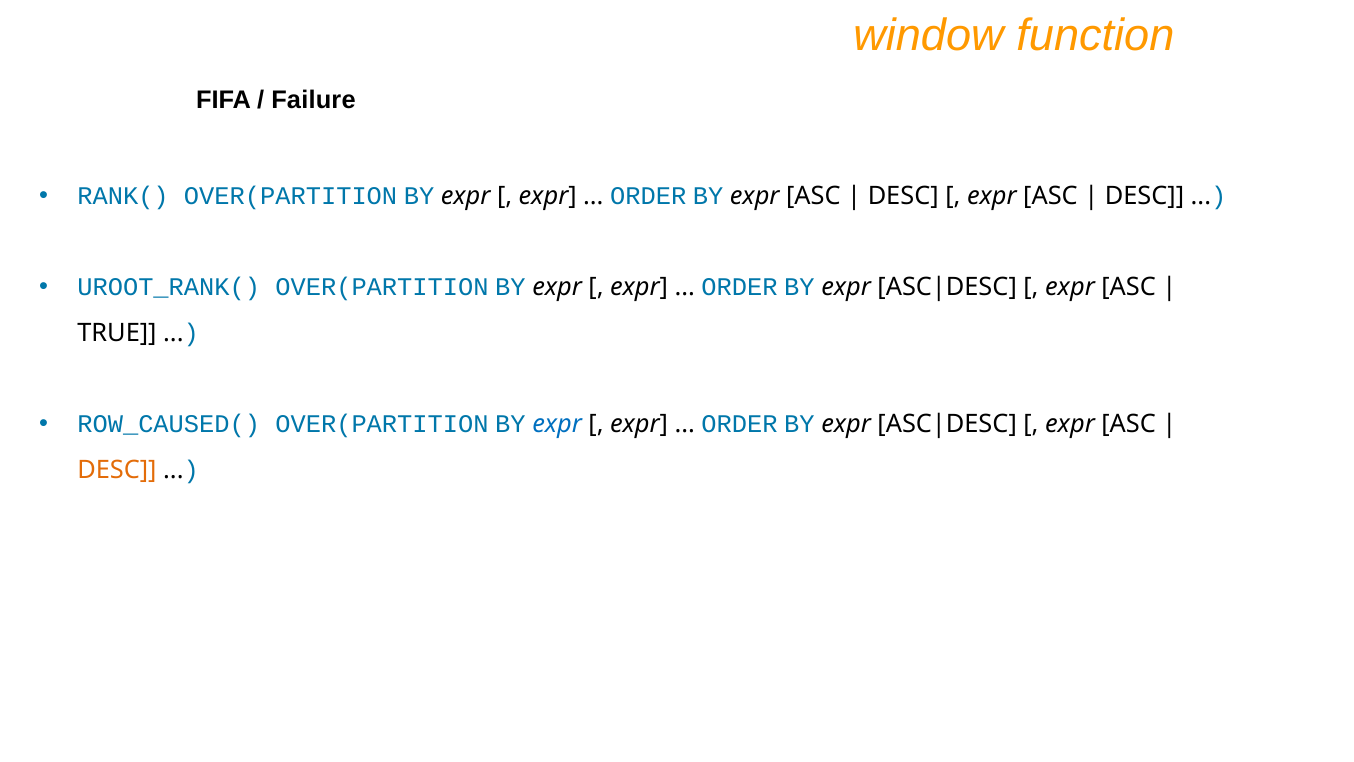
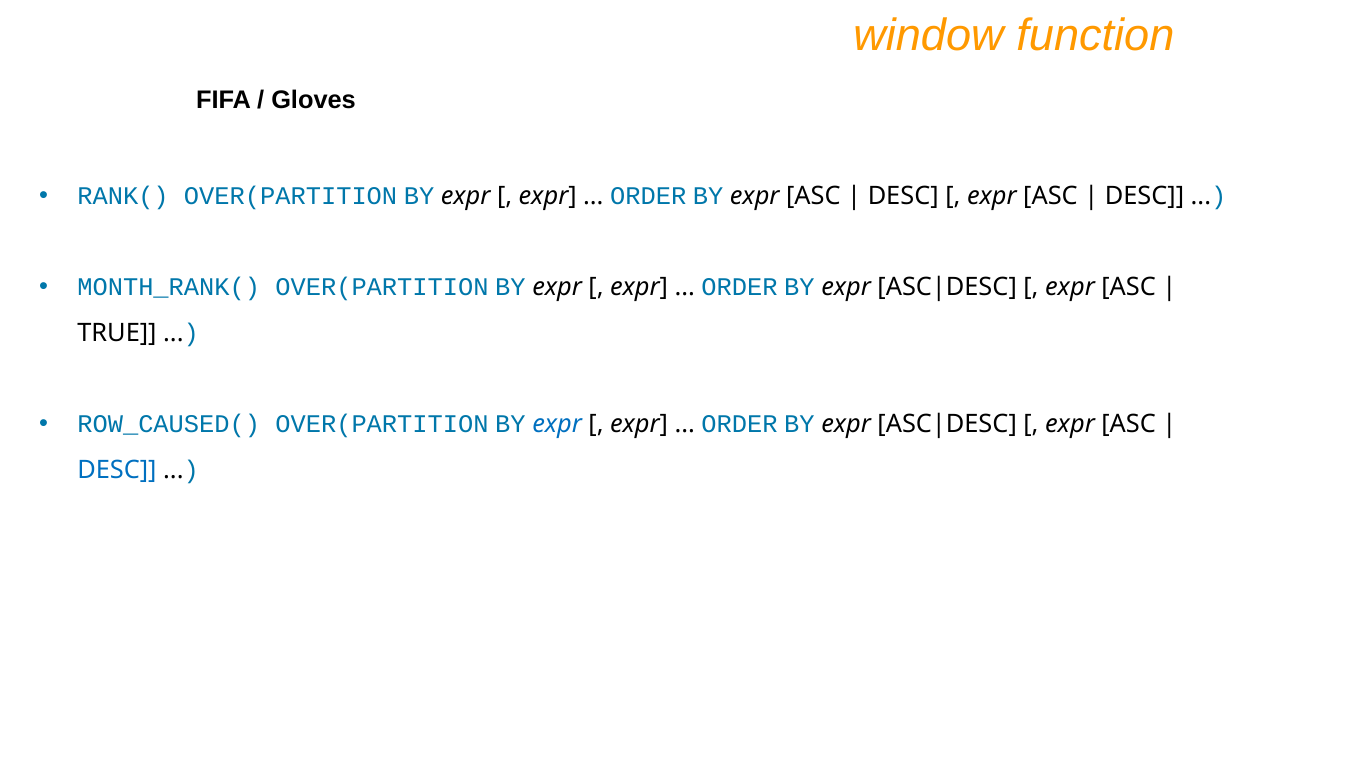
Failure: Failure -> Gloves
UROOT_RANK(: UROOT_RANK( -> MONTH_RANK(
DESC at (117, 470) colour: orange -> blue
